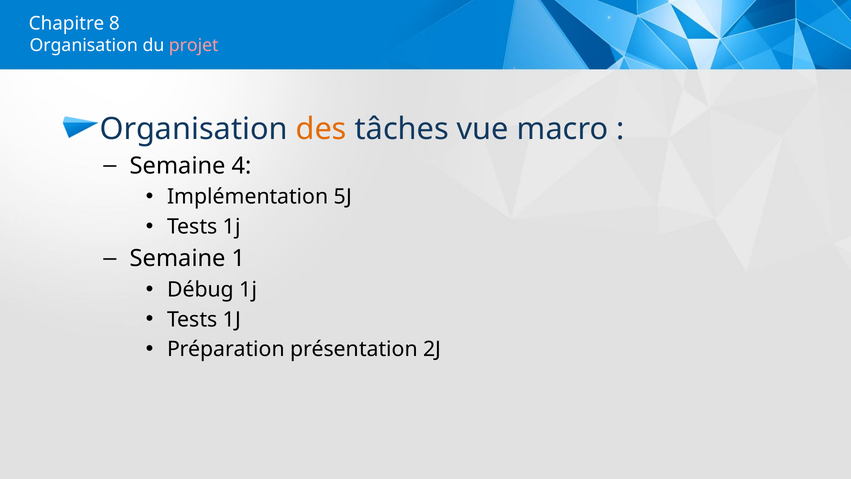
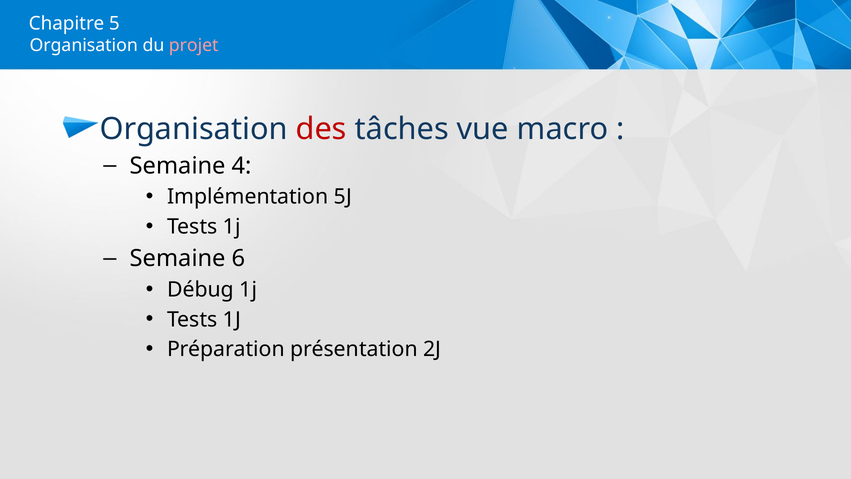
8: 8 -> 5
des colour: orange -> red
1: 1 -> 6
